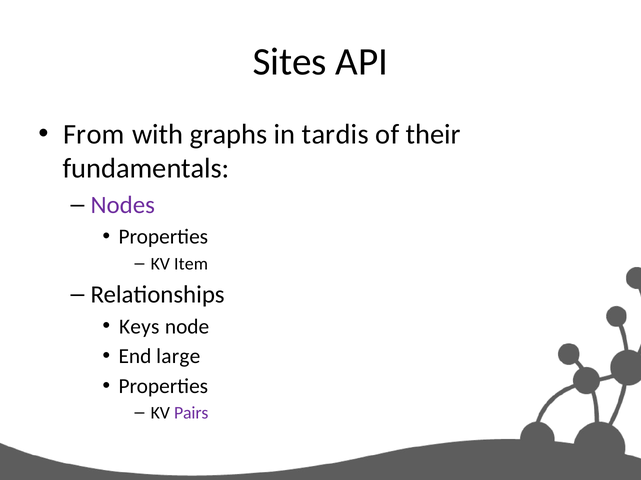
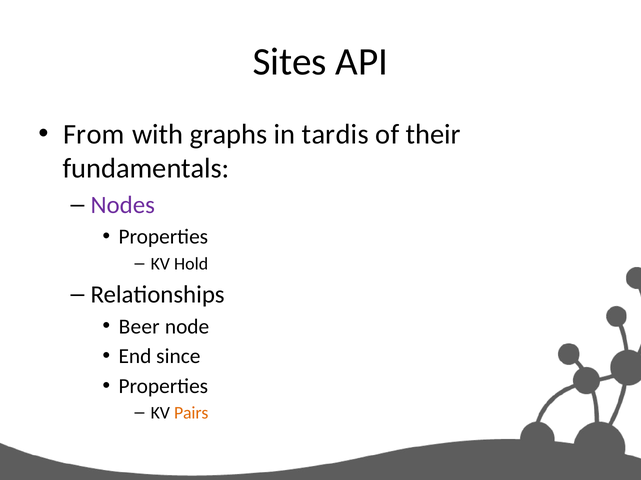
Item: Item -> Hold
Keys: Keys -> Beer
large: large -> since
Pairs colour: purple -> orange
